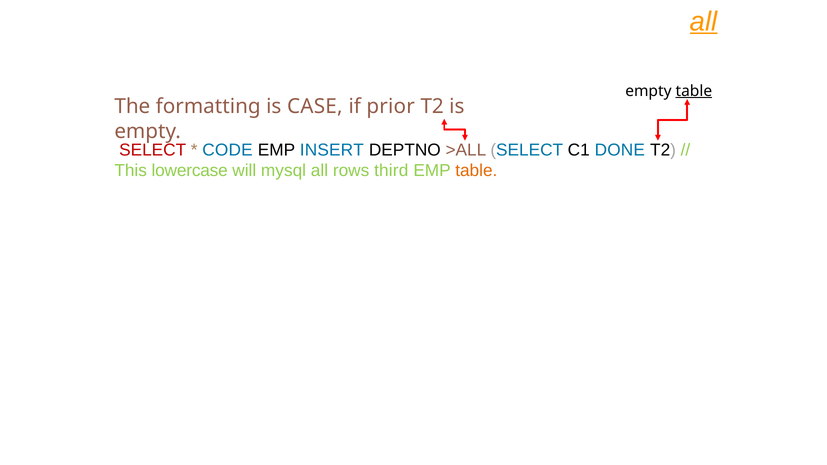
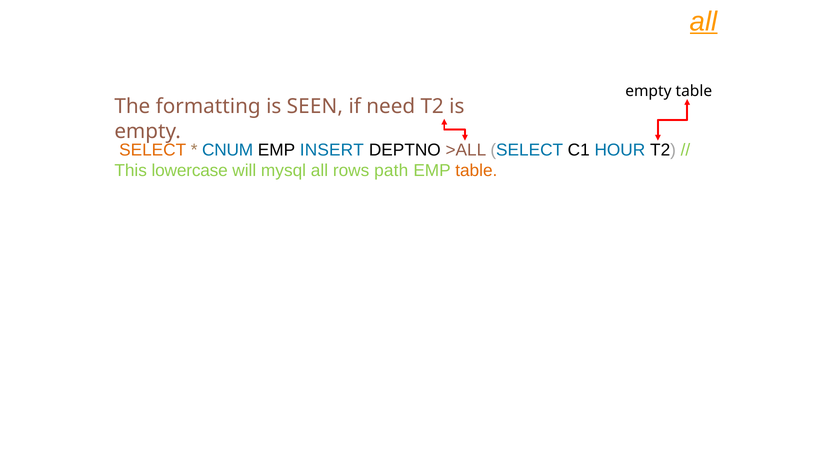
table at (694, 91) underline: present -> none
CASE: CASE -> SEEN
prior: prior -> need
SELECT at (153, 150) colour: red -> orange
CODE: CODE -> CNUM
DONE: DONE -> HOUR
third: third -> path
